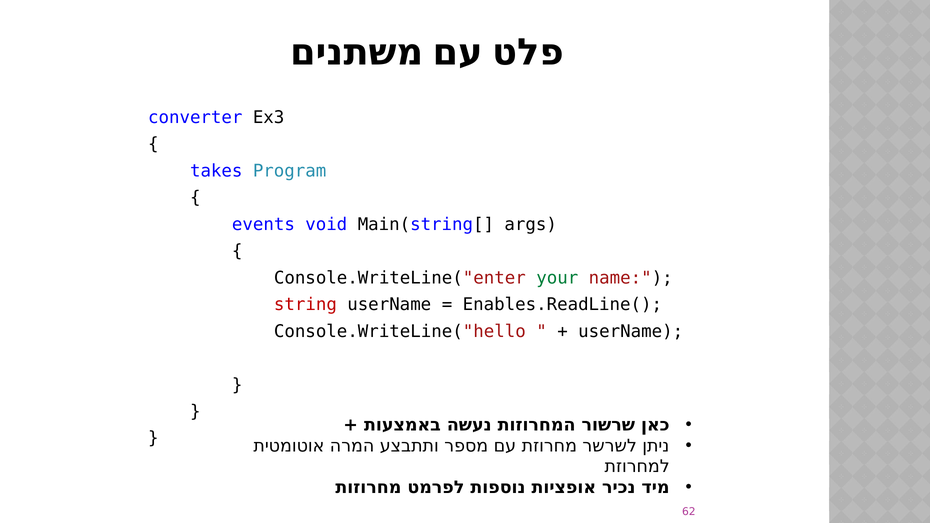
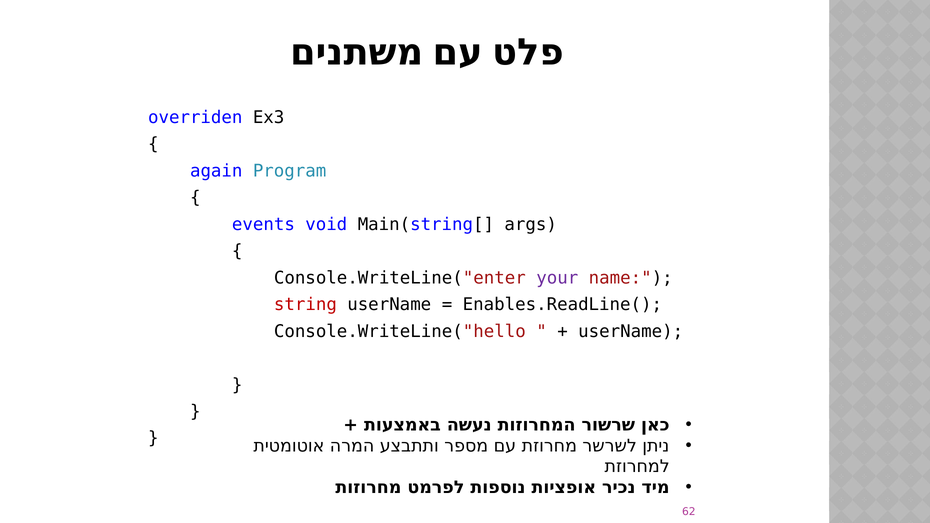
converter: converter -> overriden
takes: takes -> again
your colour: green -> purple
